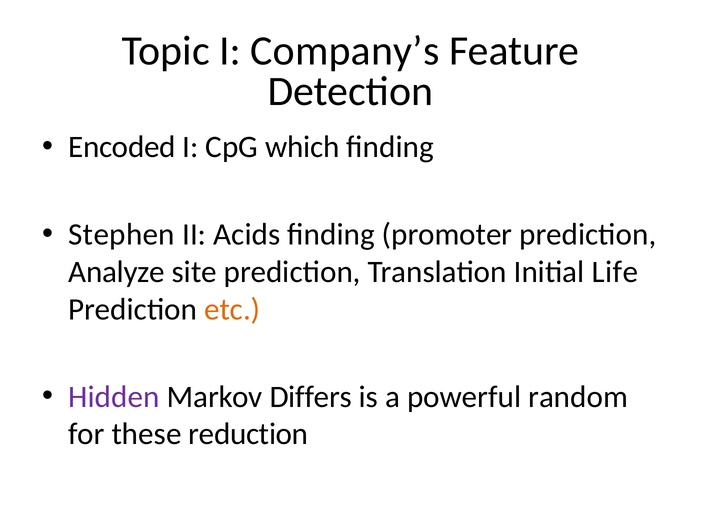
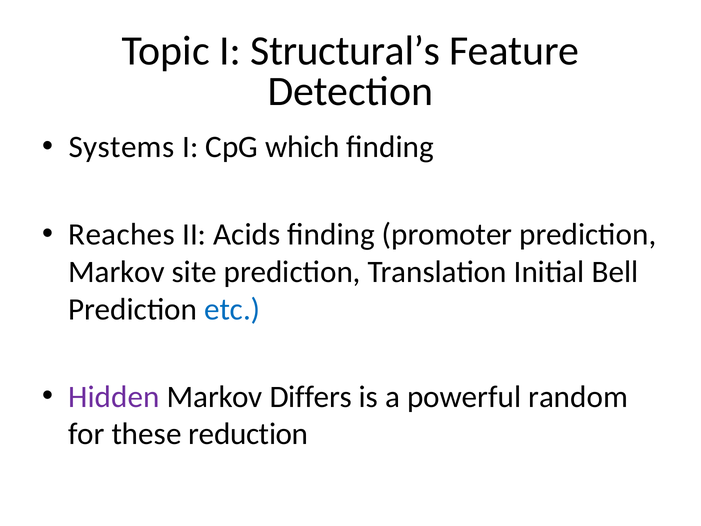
Company’s: Company’s -> Structural’s
Encoded: Encoded -> Systems
Stephen: Stephen -> Reaches
Analyze at (117, 272): Analyze -> Markov
Life: Life -> Bell
etc colour: orange -> blue
